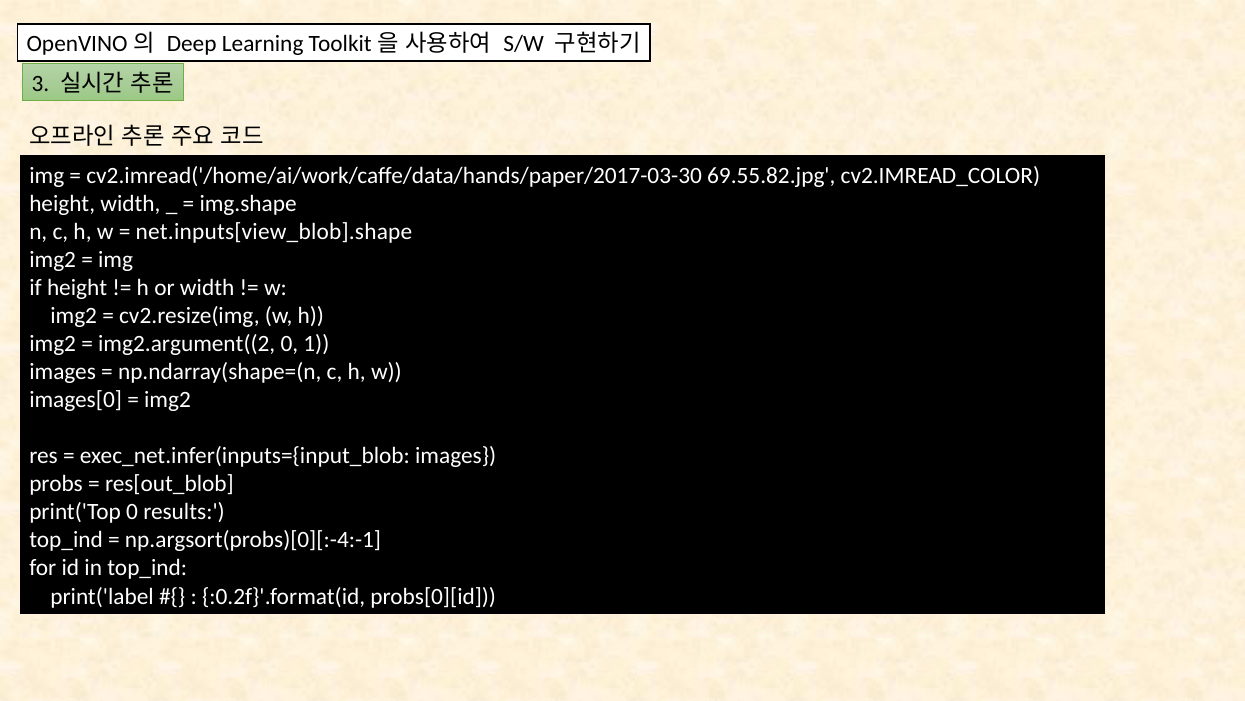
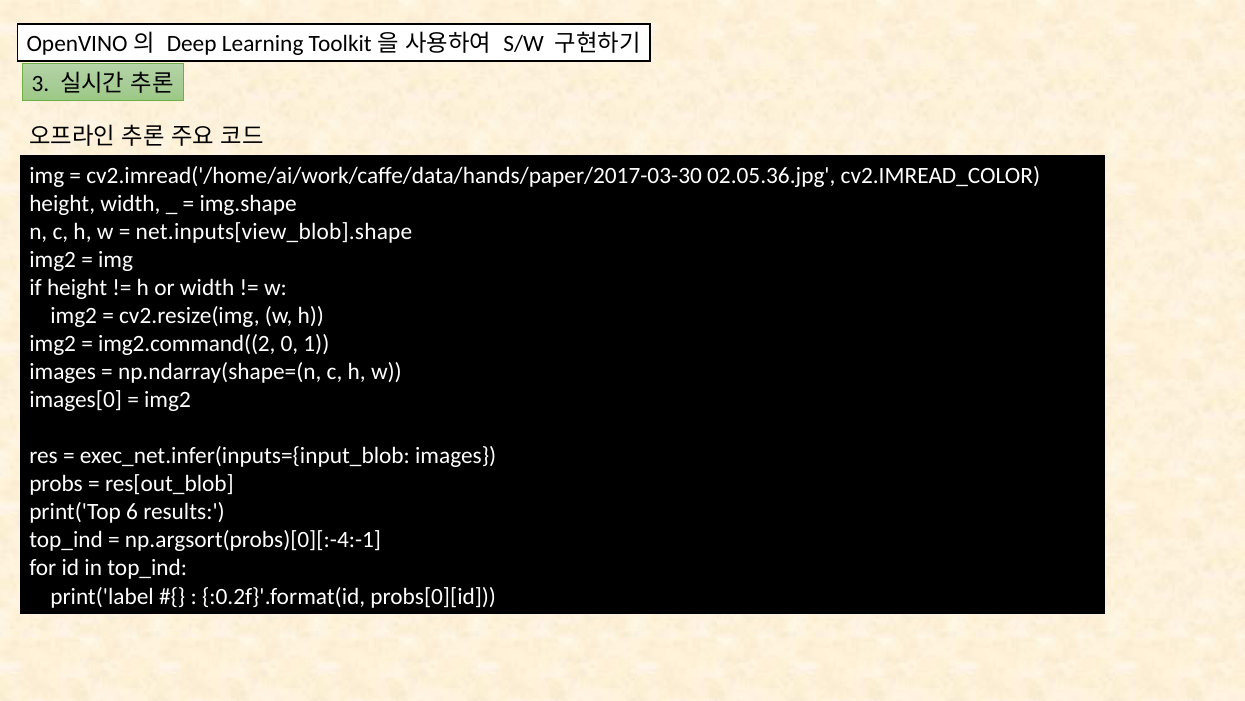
69.55.82.jpg: 69.55.82.jpg -> 02.05.36.jpg
img2.argument((2: img2.argument((2 -> img2.command((2
print('Top 0: 0 -> 6
